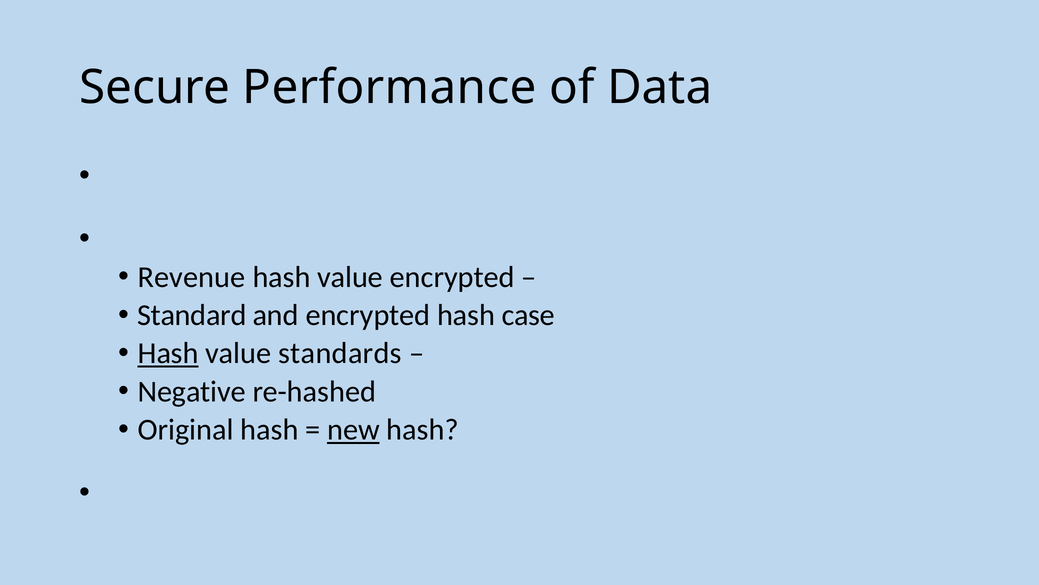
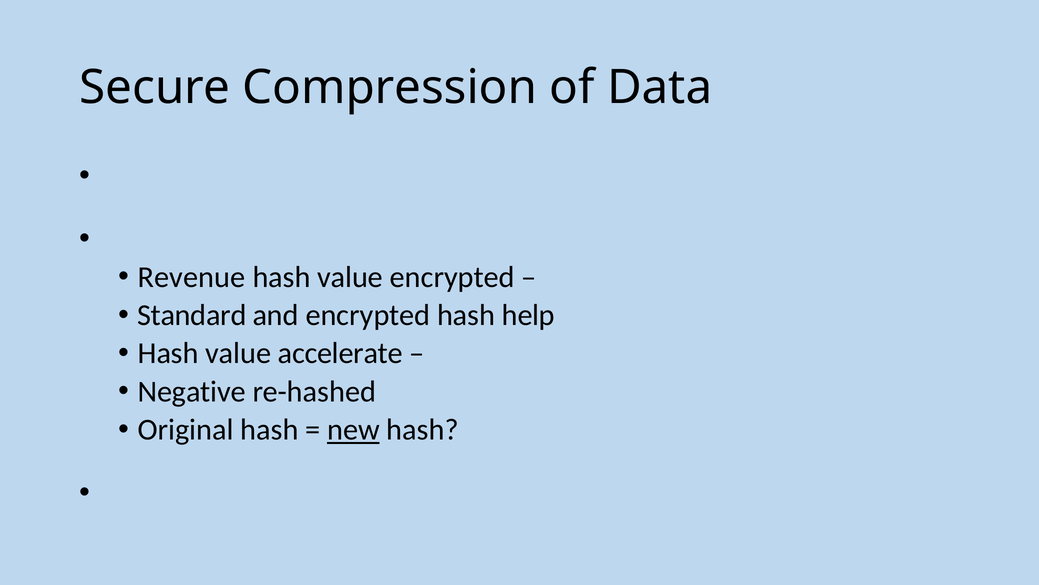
Performance: Performance -> Compression
case: case -> help
Hash at (168, 353) underline: present -> none
standards: standards -> accelerate
